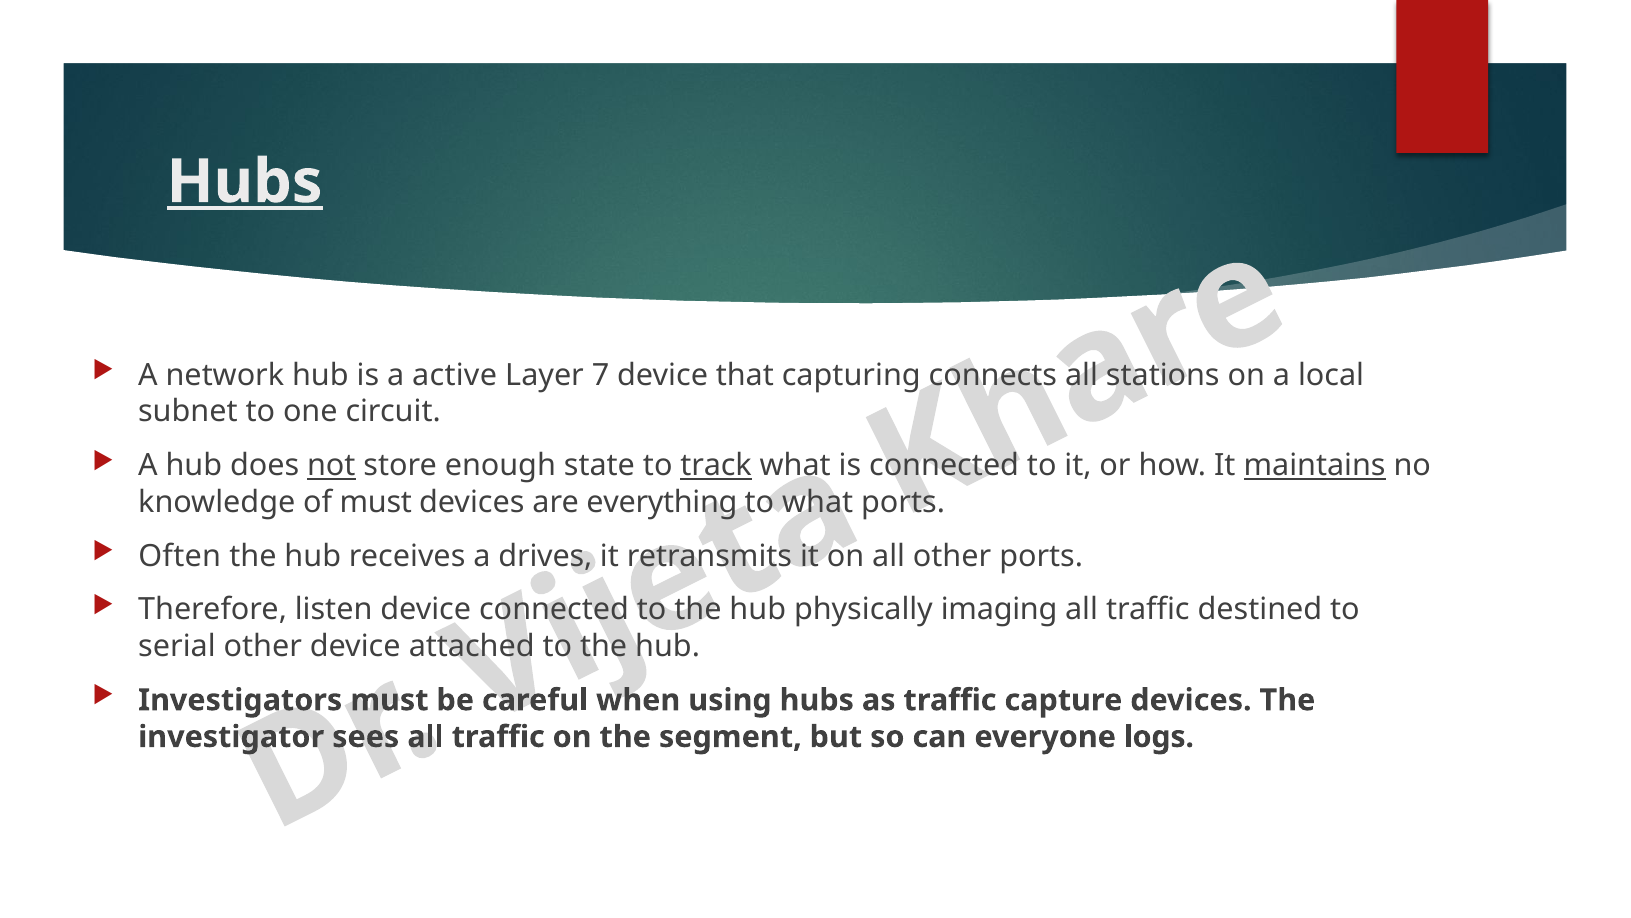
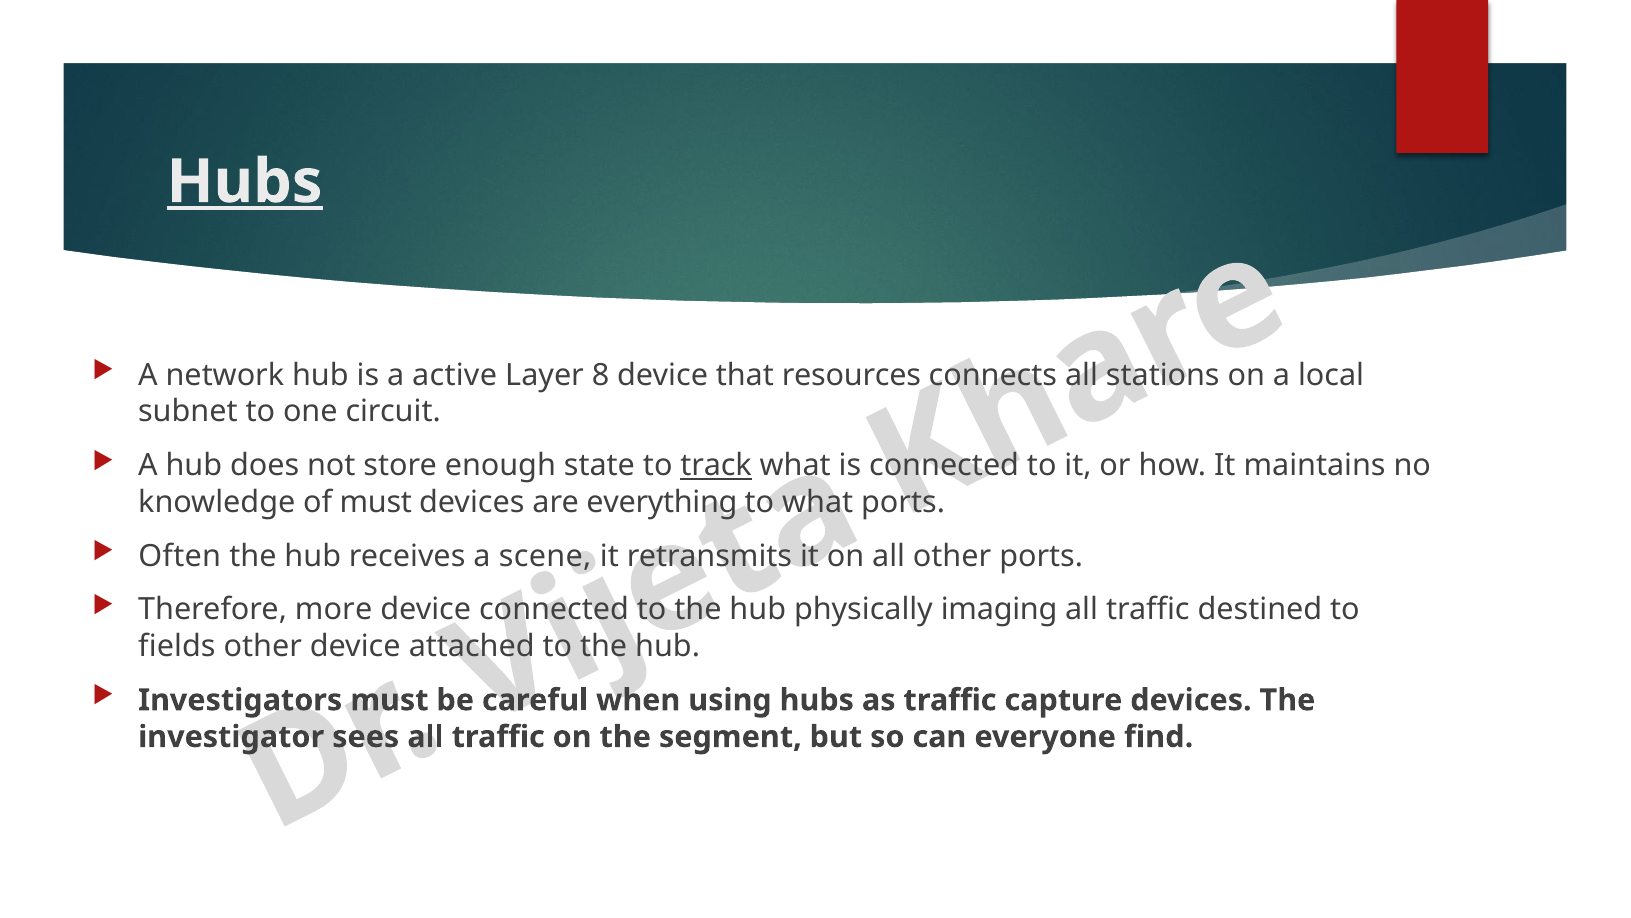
7: 7 -> 8
capturing: capturing -> resources
not underline: present -> none
maintains underline: present -> none
drives: drives -> scene
listen: listen -> more
serial: serial -> fields
logs: logs -> find
